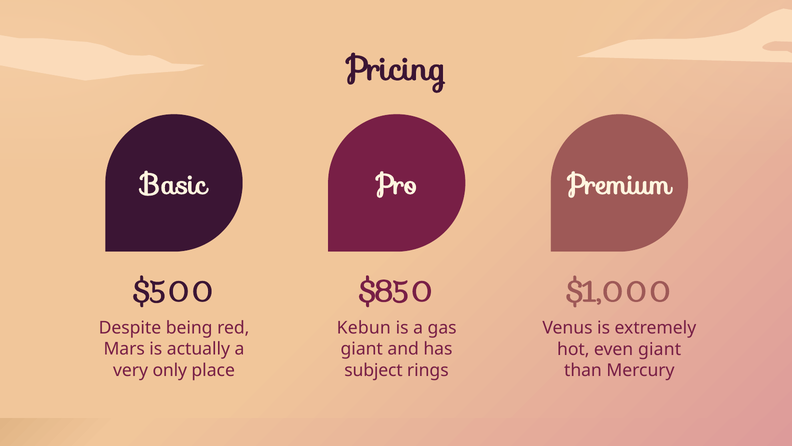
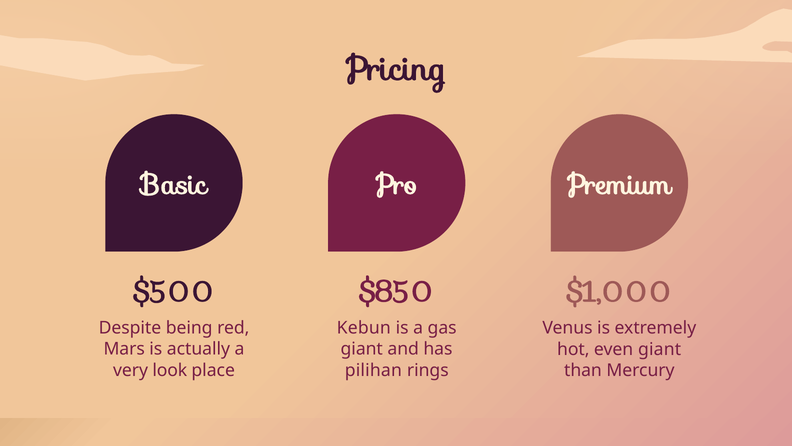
only: only -> look
subject: subject -> pilihan
